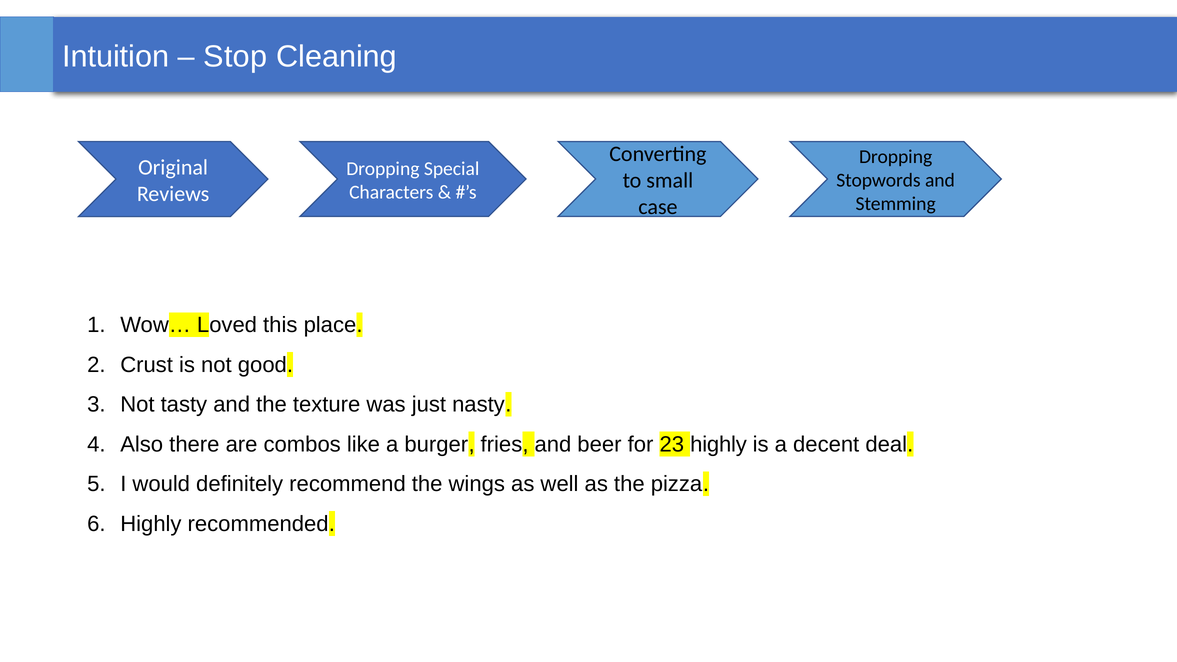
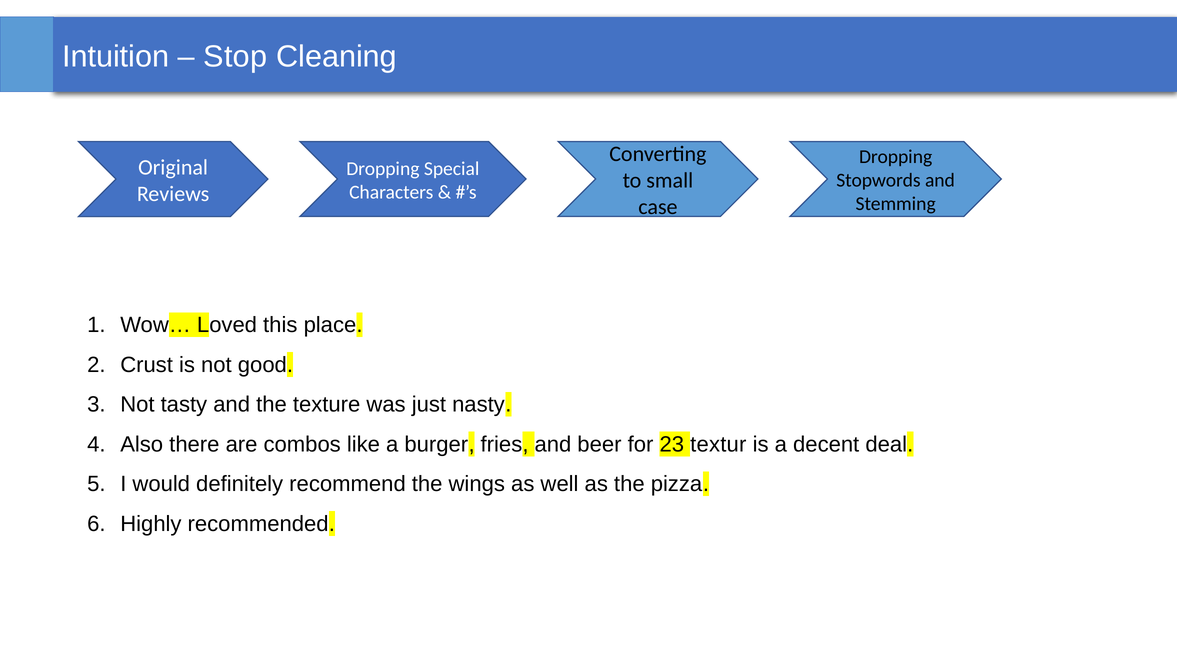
23 highly: highly -> textur
